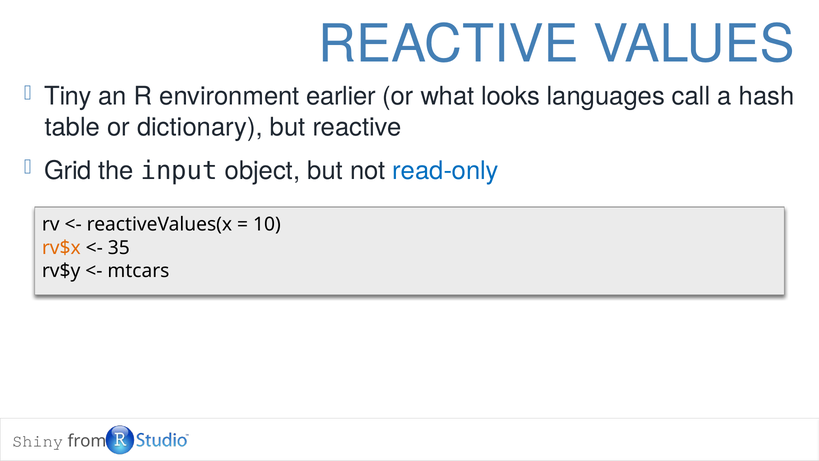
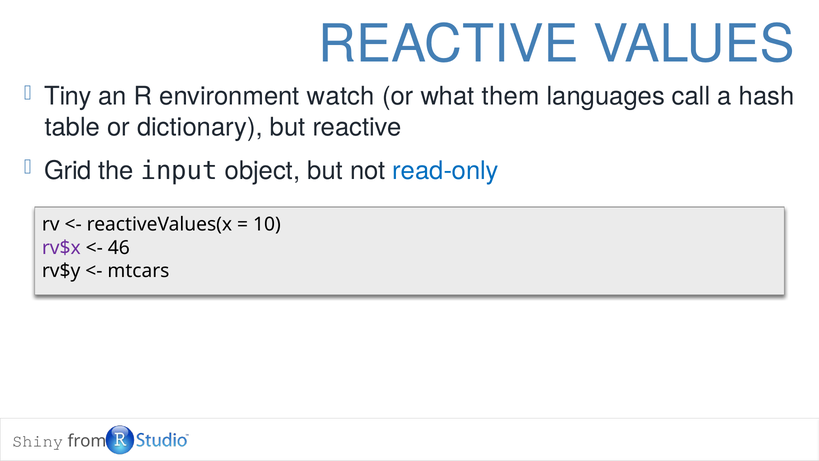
earlier: earlier -> watch
looks: looks -> them
rv$x colour: orange -> purple
35: 35 -> 46
